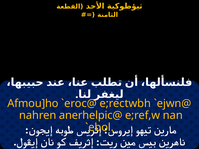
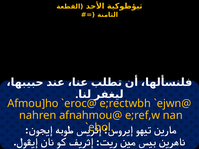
anerhelpic@: anerhelpic@ -> afnahmou@
